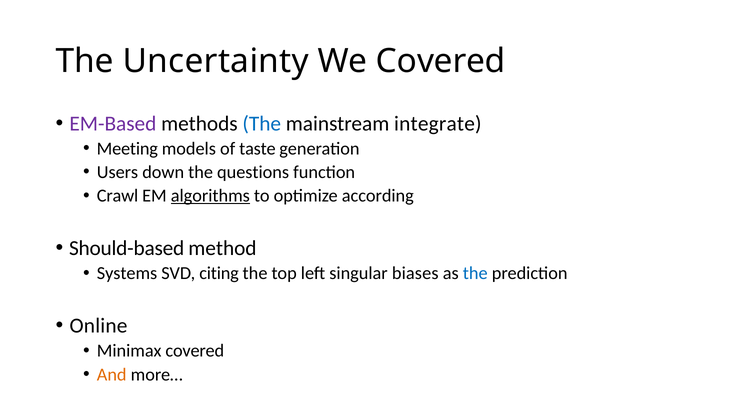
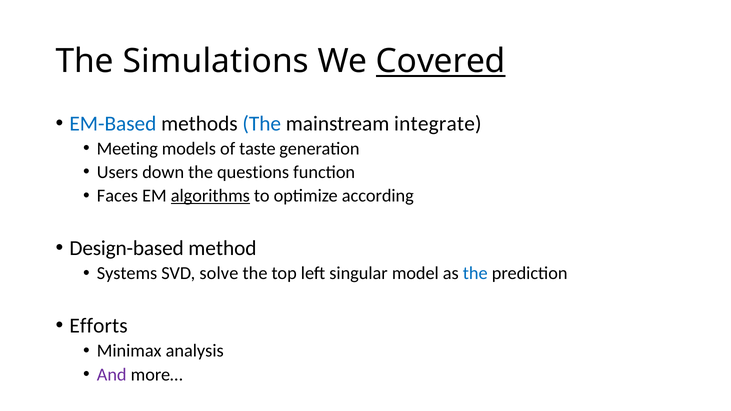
Uncertainty: Uncertainty -> Simulations
Covered at (441, 61) underline: none -> present
EM-Based colour: purple -> blue
Crawl: Crawl -> Faces
Should-based: Should-based -> Design-based
citing: citing -> solve
biases: biases -> model
Online: Online -> Efforts
Minimax covered: covered -> analysis
And colour: orange -> purple
